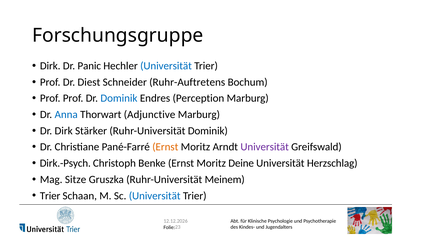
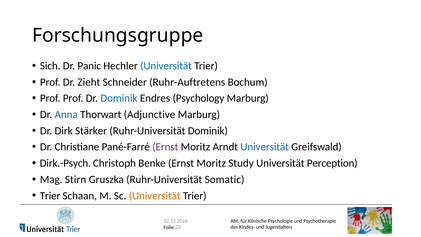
Dirk at (50, 66): Dirk -> Sich
Diest: Diest -> Zieht
Perception: Perception -> Psychology
Ernst at (165, 147) colour: orange -> purple
Universität at (265, 147) colour: purple -> blue
Deine: Deine -> Study
Herzschlag: Herzschlag -> Perception
Sitze: Sitze -> Stirn
Meinem: Meinem -> Somatic
Universität at (155, 196) colour: blue -> orange
